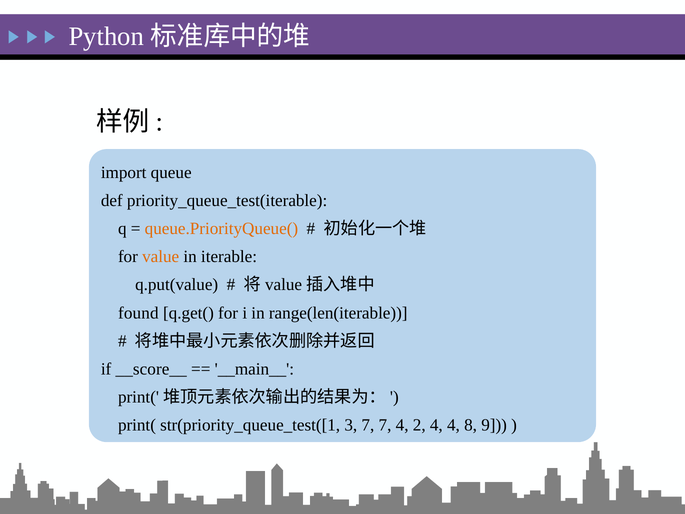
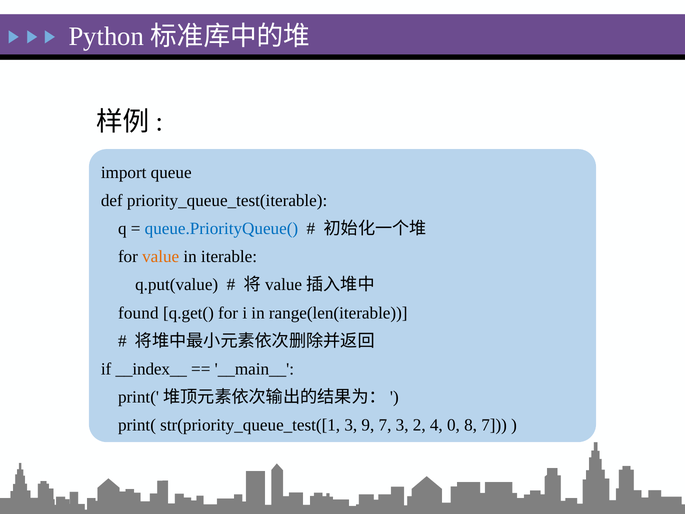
queue.PriorityQueue( colour: orange -> blue
__score__: __score__ -> __index__
3 7: 7 -> 9
7 4: 4 -> 3
4 4: 4 -> 0
8 9: 9 -> 7
